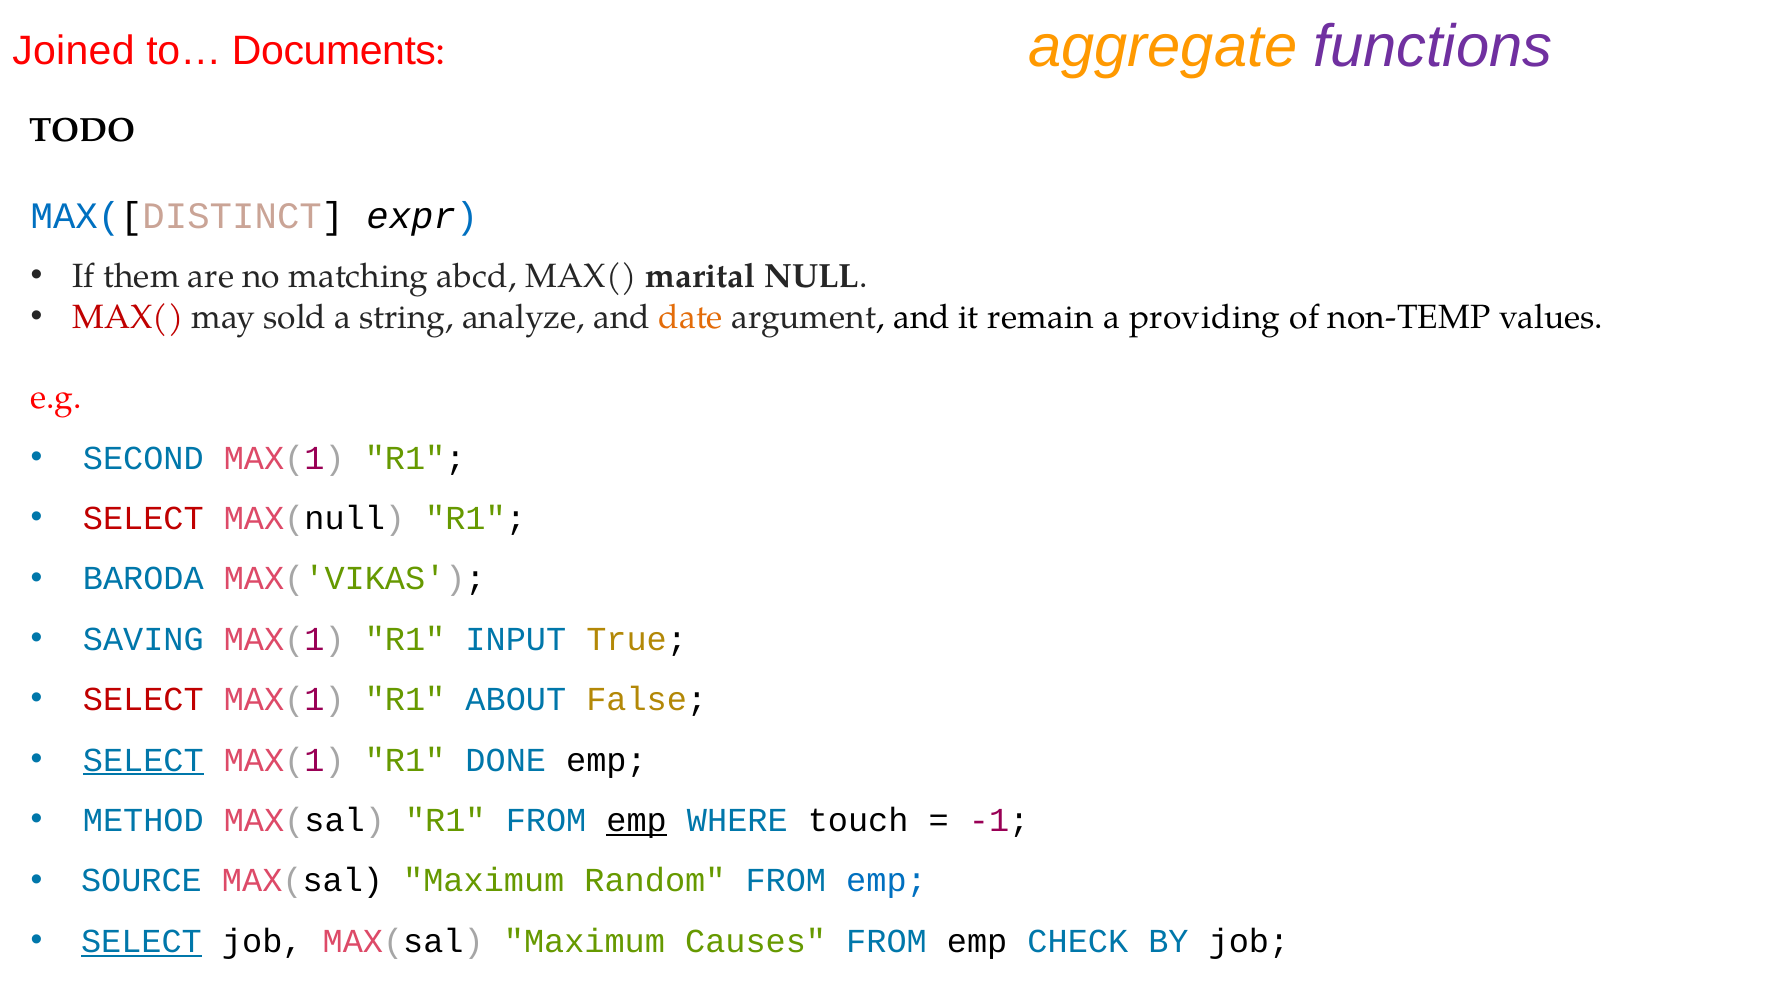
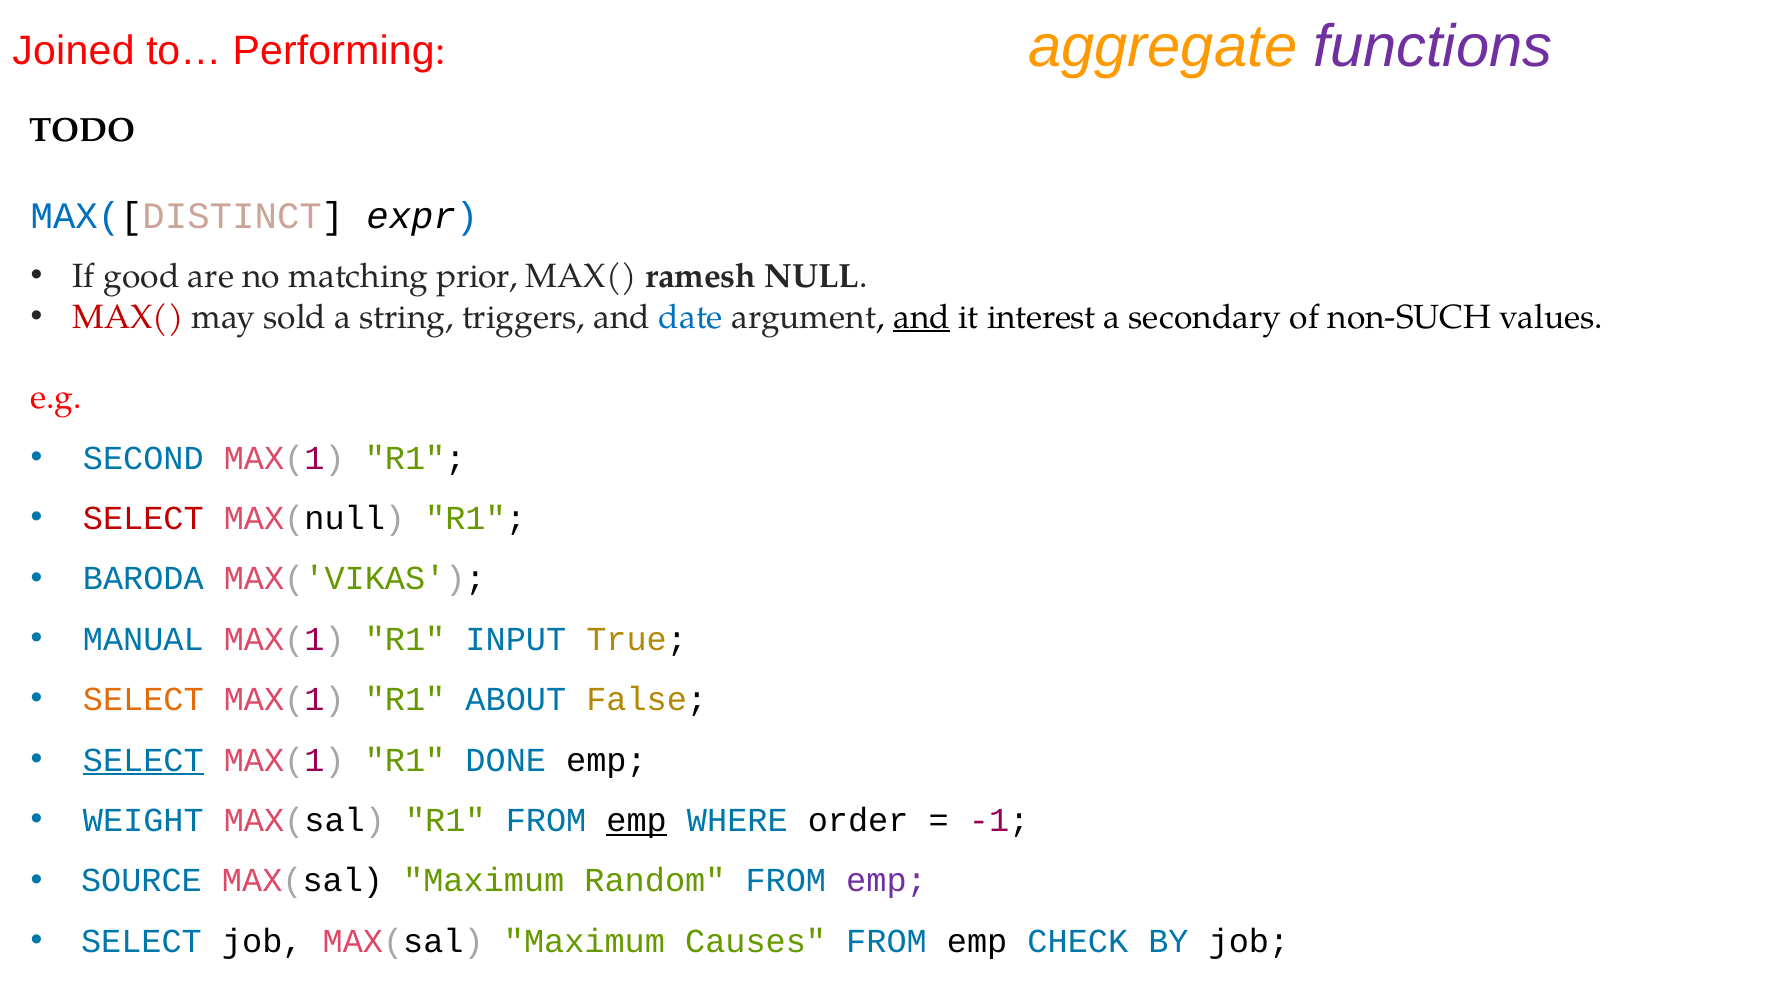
Documents: Documents -> Performing
them: them -> good
abcd: abcd -> prior
marital: marital -> ramesh
analyze: analyze -> triggers
date colour: orange -> blue
and at (922, 317) underline: none -> present
remain: remain -> interest
providing: providing -> secondary
non-TEMP: non-TEMP -> non-SUCH
SAVING: SAVING -> MANUAL
SELECT at (143, 700) colour: red -> orange
METHOD: METHOD -> WEIGHT
touch: touch -> order
emp at (887, 881) colour: blue -> purple
SELECT at (141, 941) underline: present -> none
